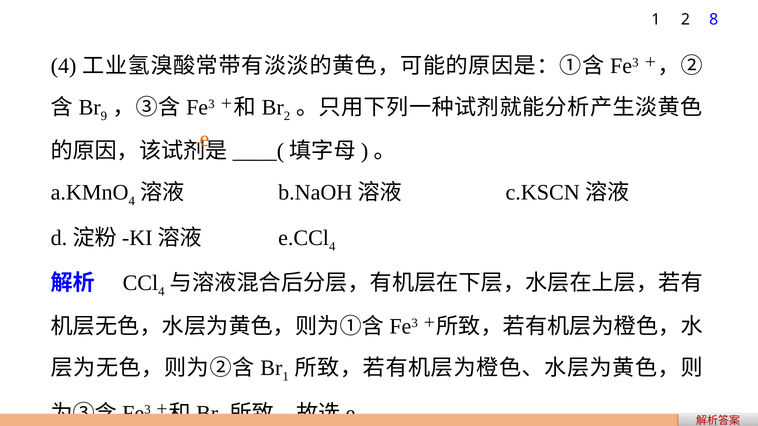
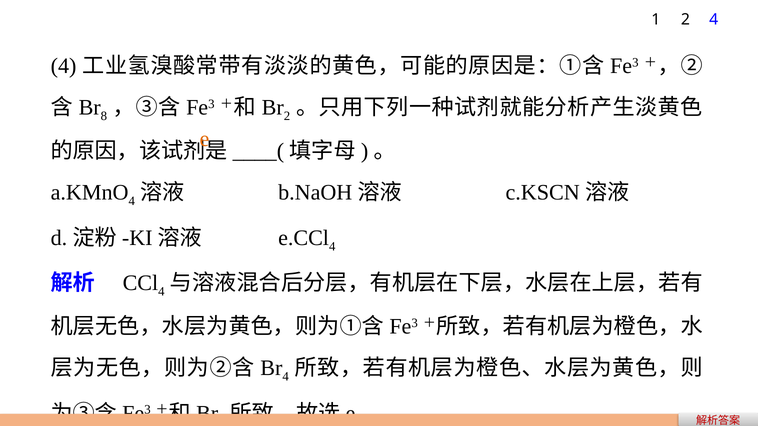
2 8: 8 -> 4
9: 9 -> 8
1 at (286, 377): 1 -> 4
